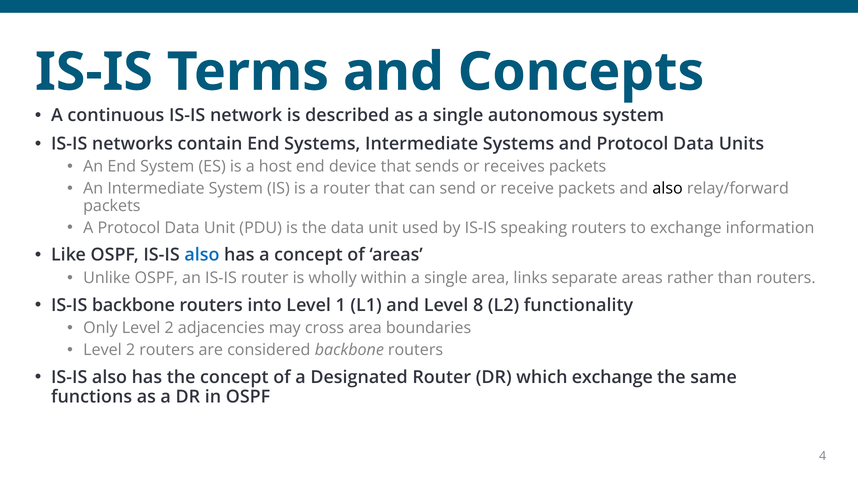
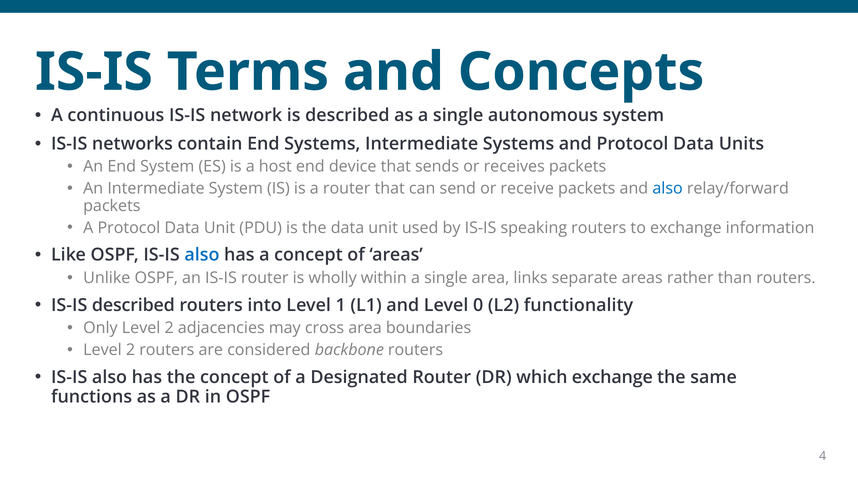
also at (668, 188) colour: black -> blue
IS-IS backbone: backbone -> described
8: 8 -> 0
